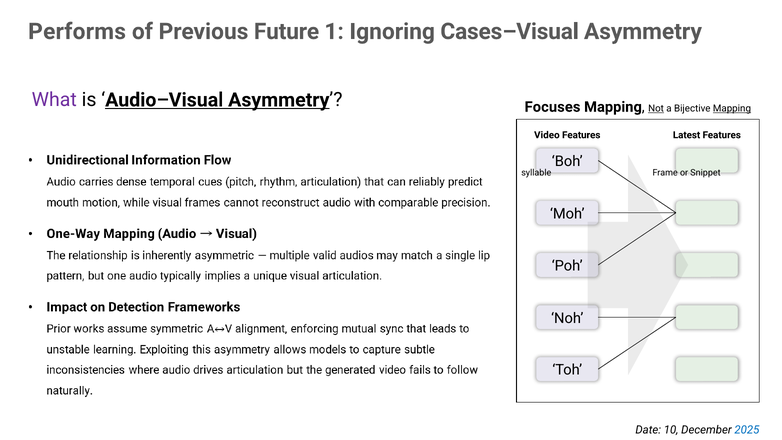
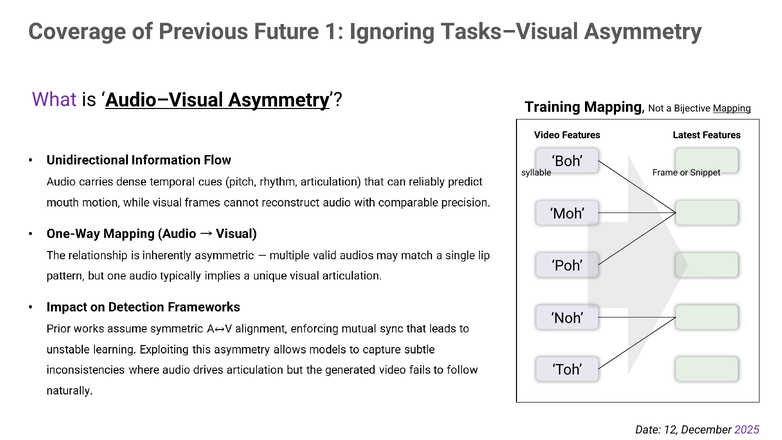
Performs: Performs -> Coverage
Cases–Visual: Cases–Visual -> Tasks–Visual
Focuses: Focuses -> Training
Not underline: present -> none
10: 10 -> 12
2025 colour: blue -> purple
